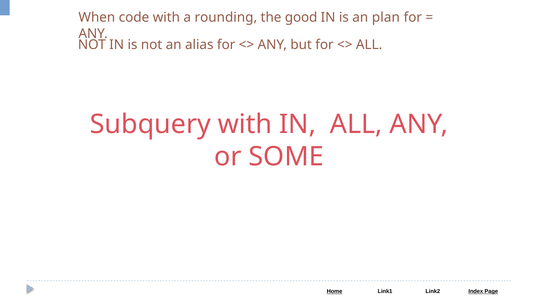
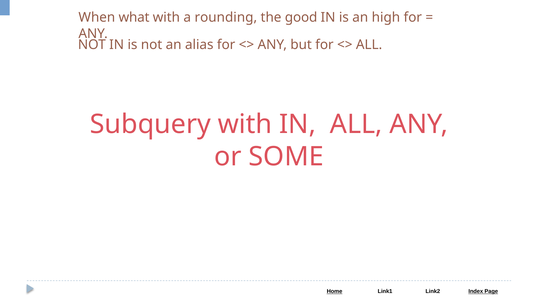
code: code -> what
plan: plan -> high
